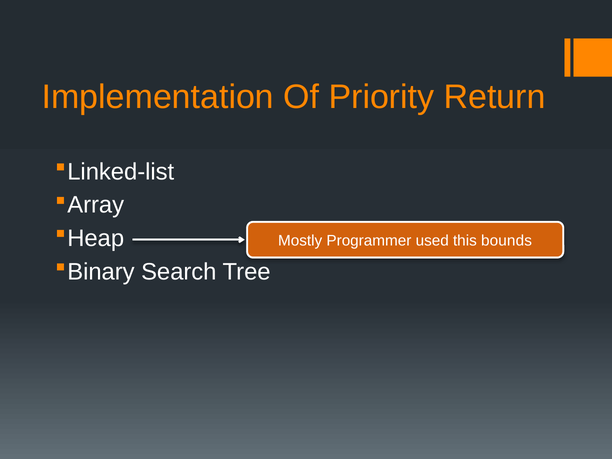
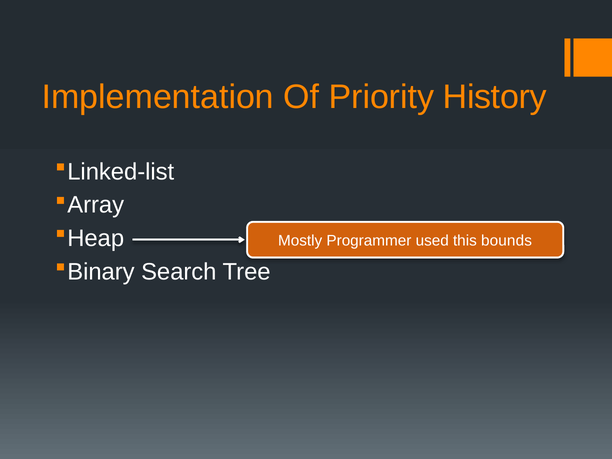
Return: Return -> History
